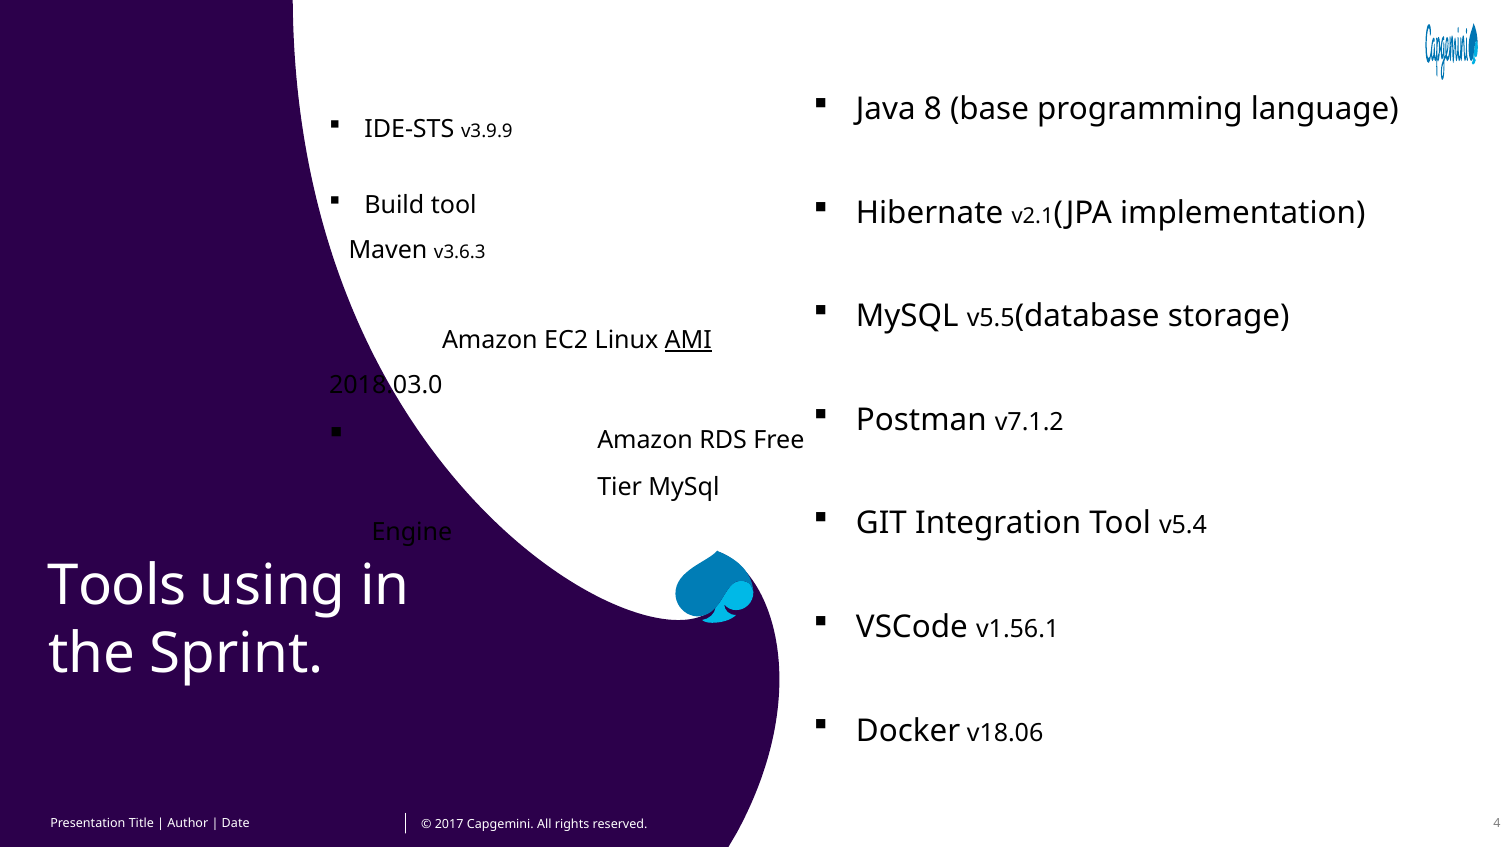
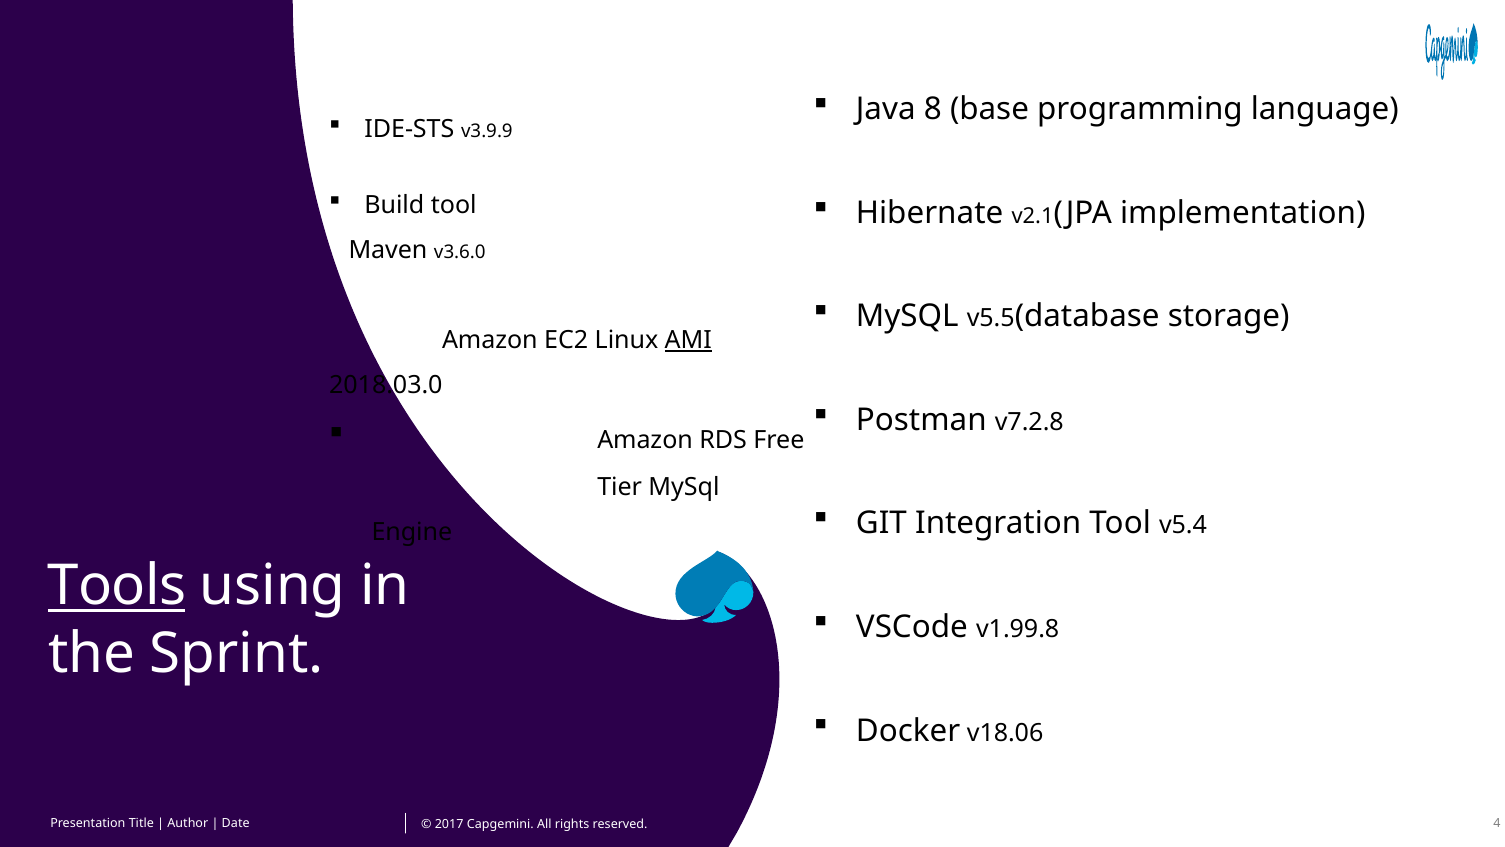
v3.6.3: v3.6.3 -> v3.6.0
v7.1.2: v7.1.2 -> v7.2.8
Tools underline: none -> present
v1.56.1: v1.56.1 -> v1.99.8
